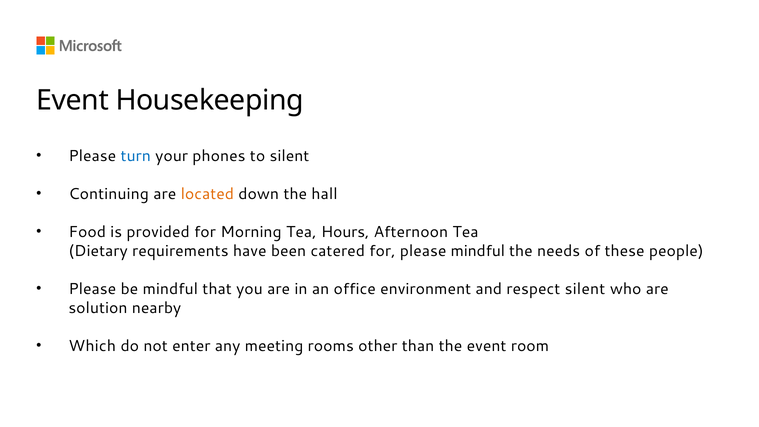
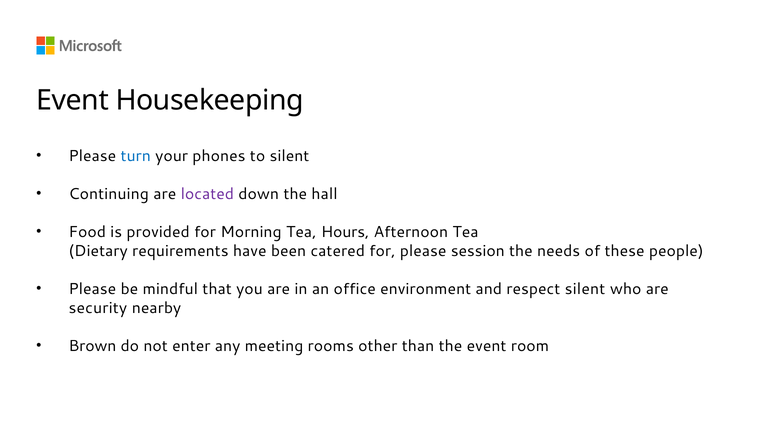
located colour: orange -> purple
please mindful: mindful -> session
solution: solution -> security
Which: Which -> Brown
